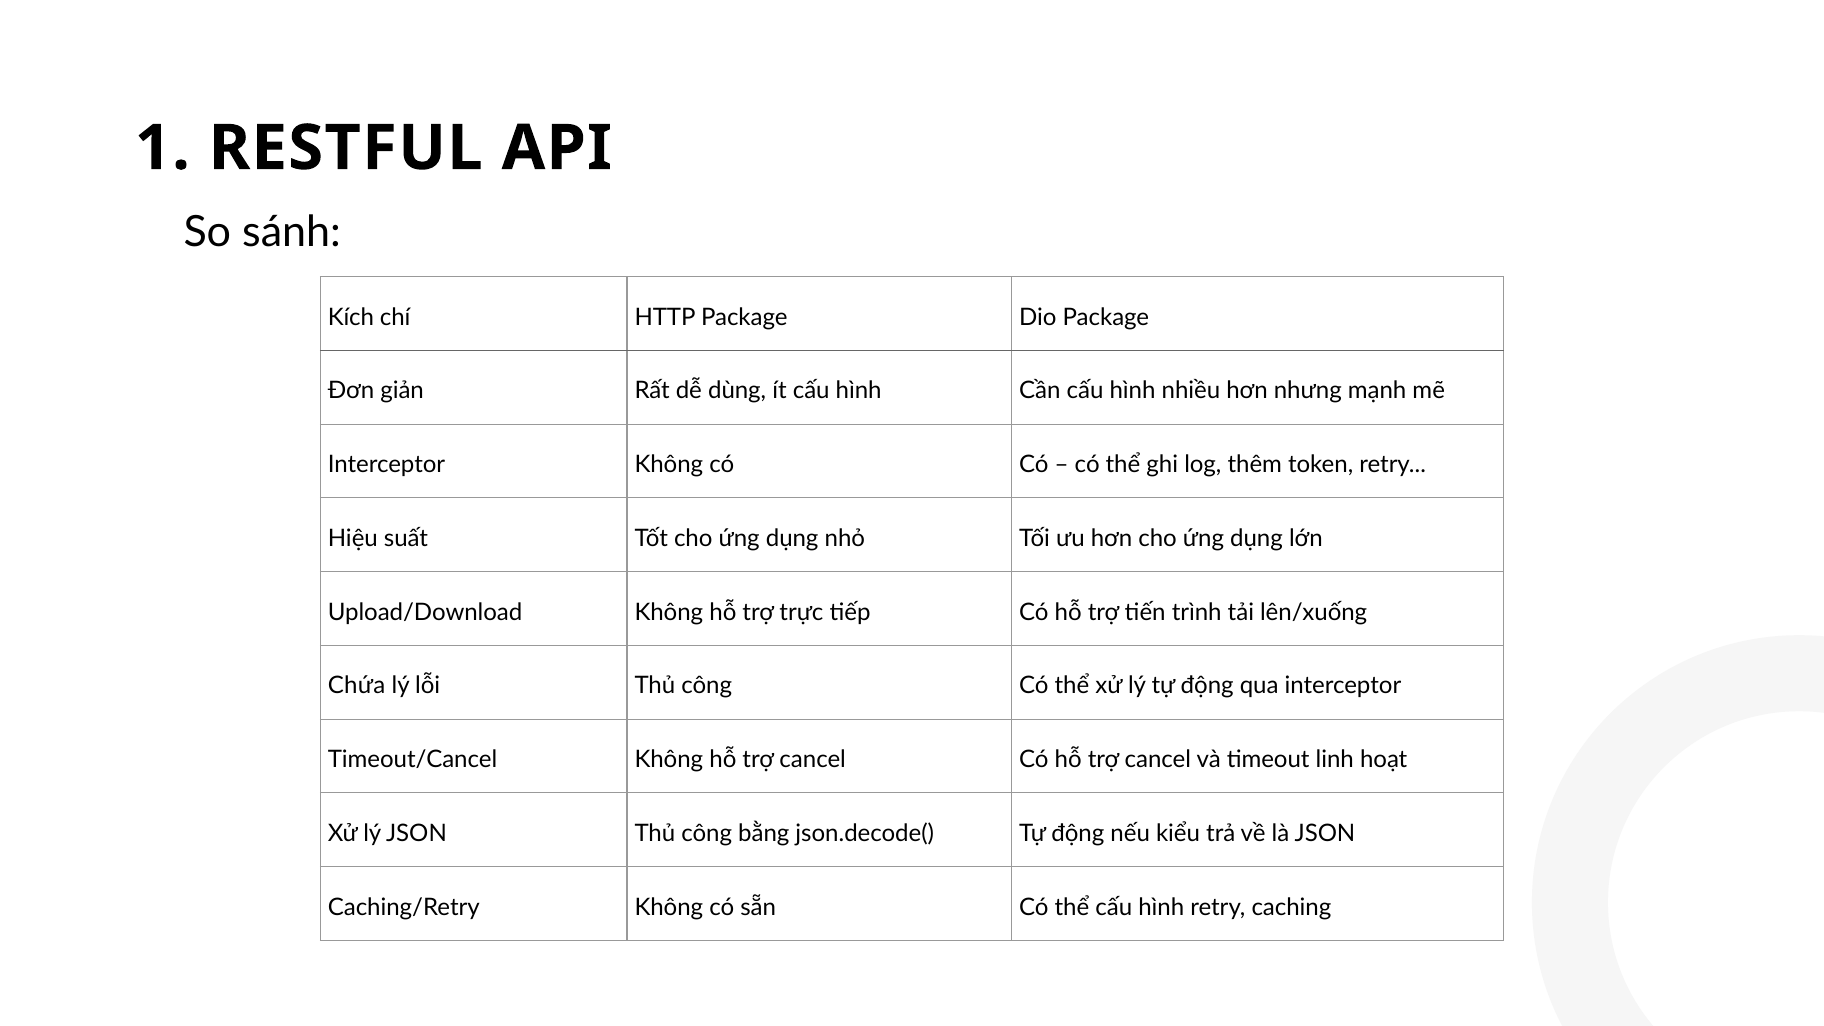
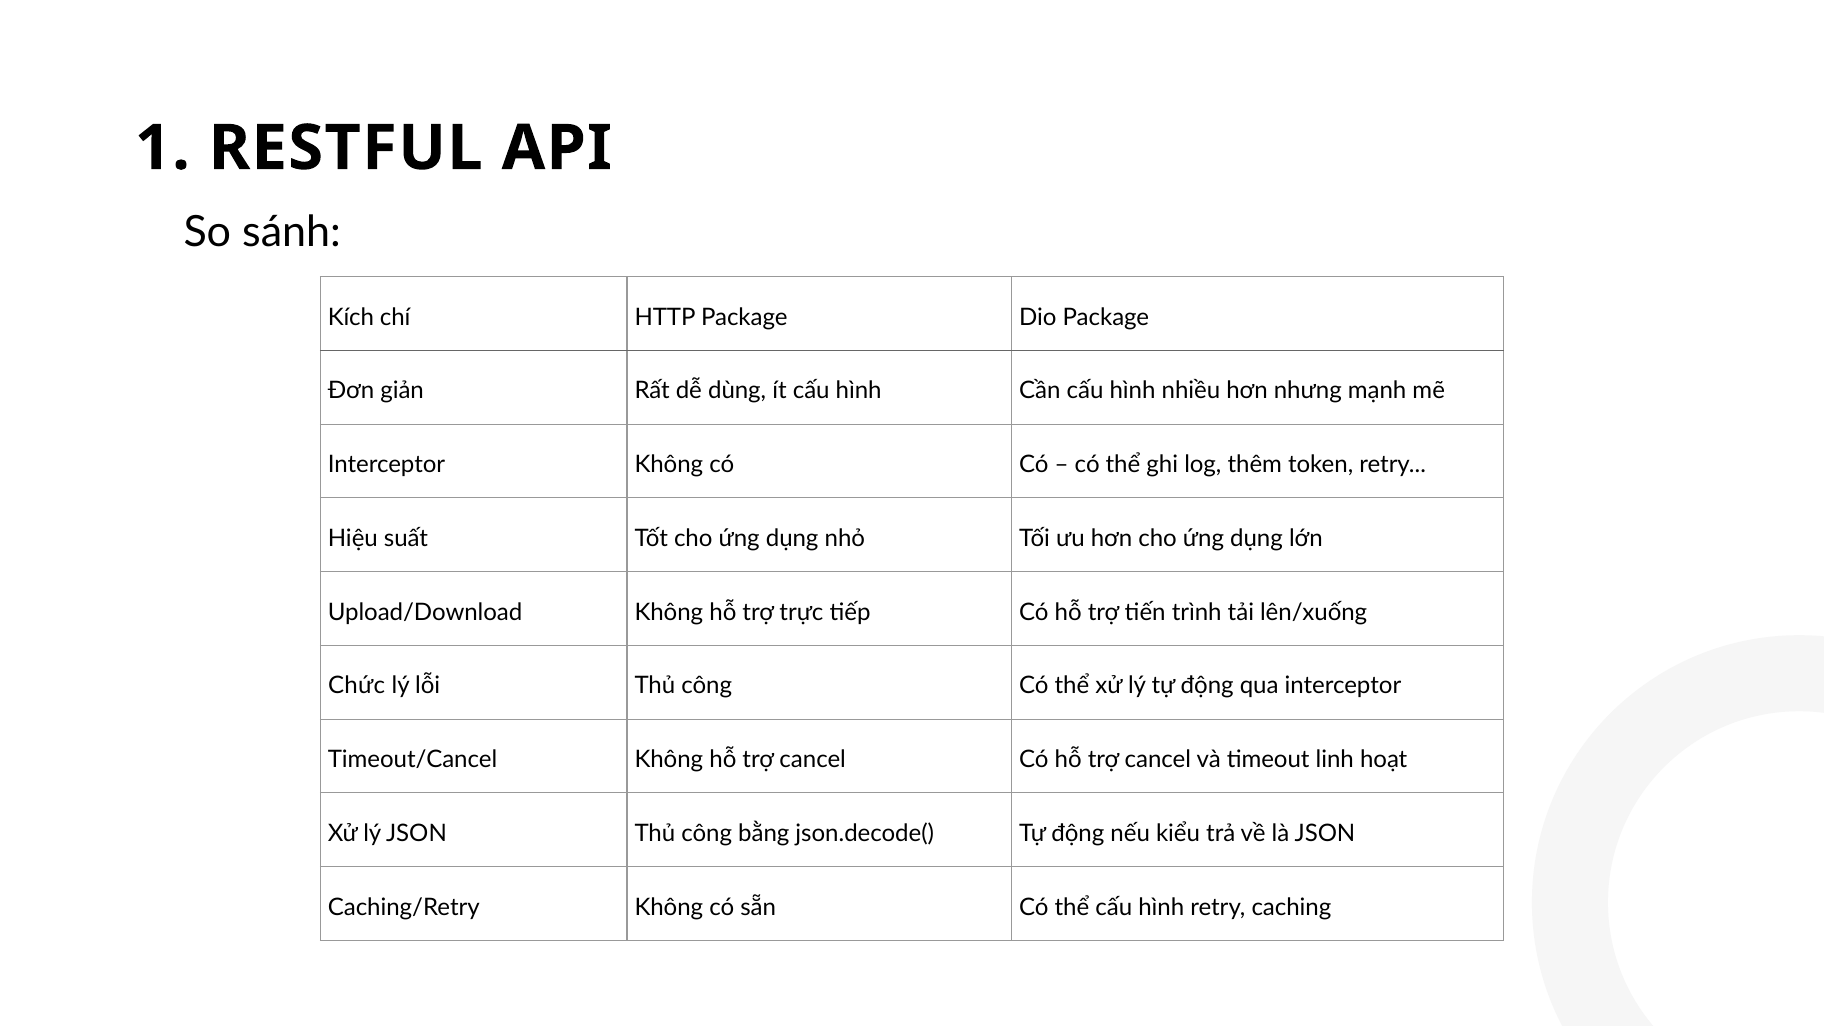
Chứa: Chứa -> Chức
